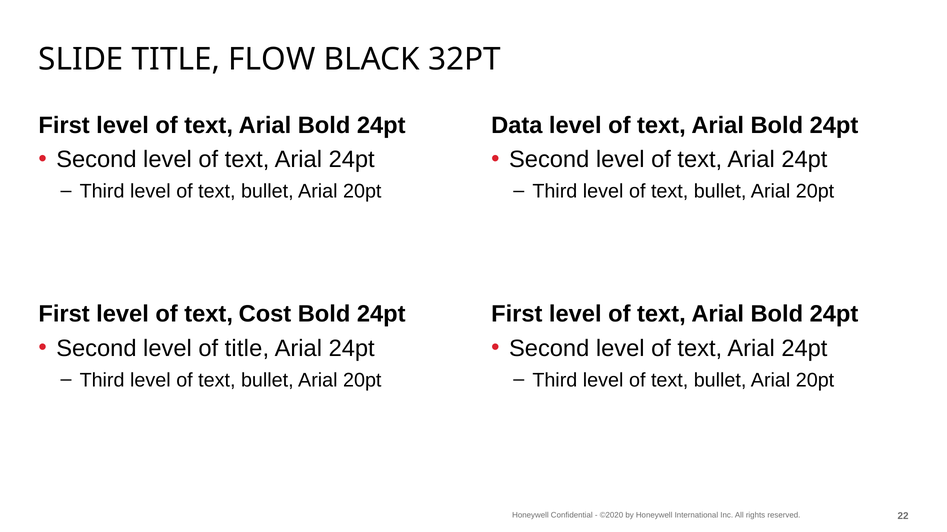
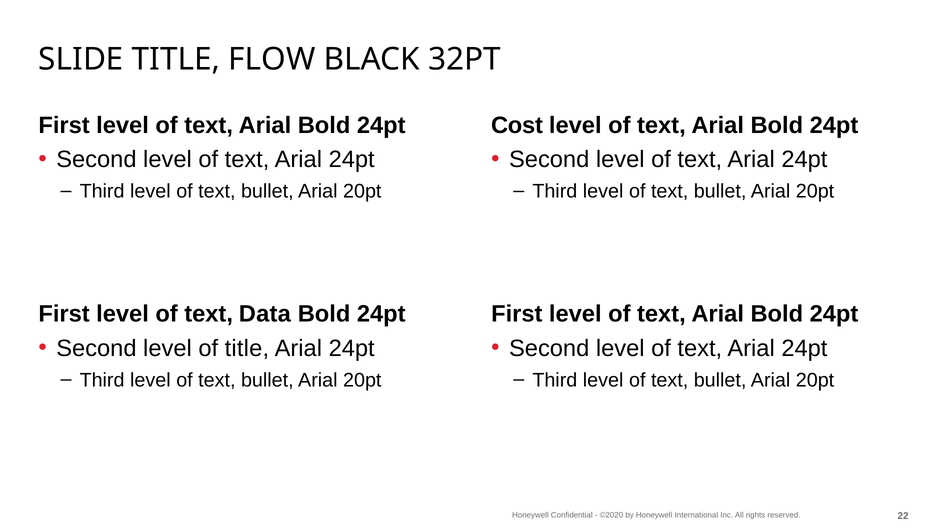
Data: Data -> Cost
Cost: Cost -> Data
